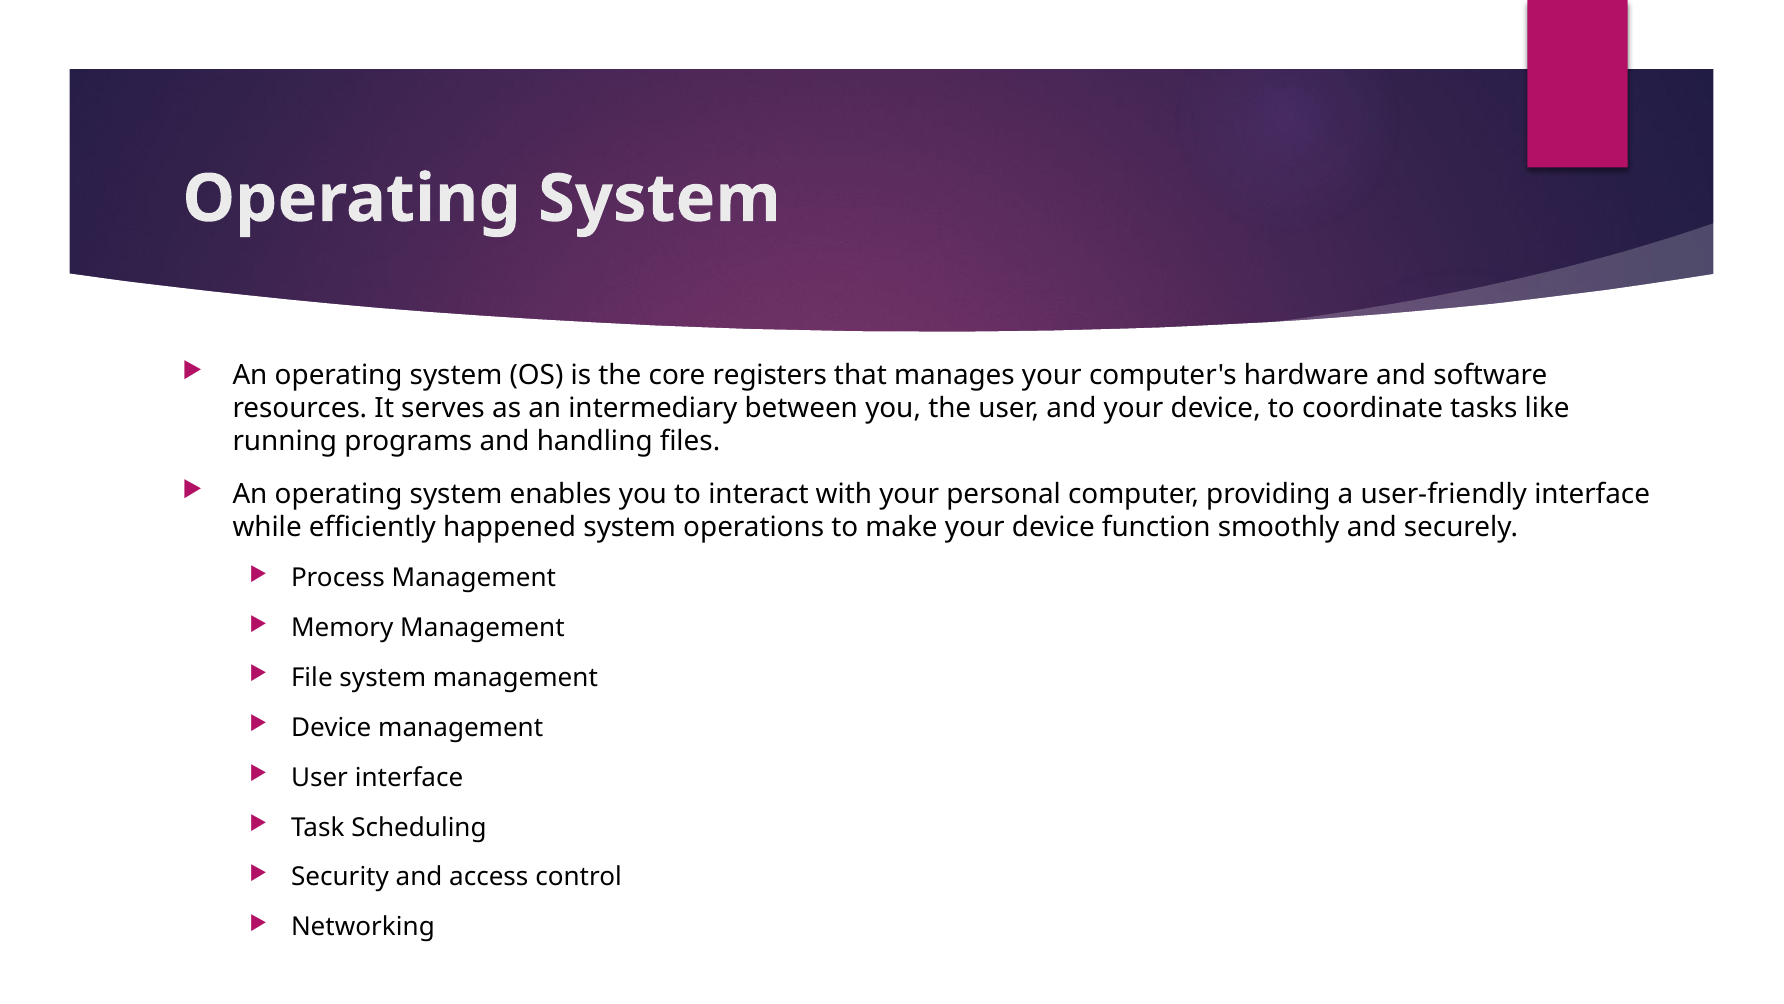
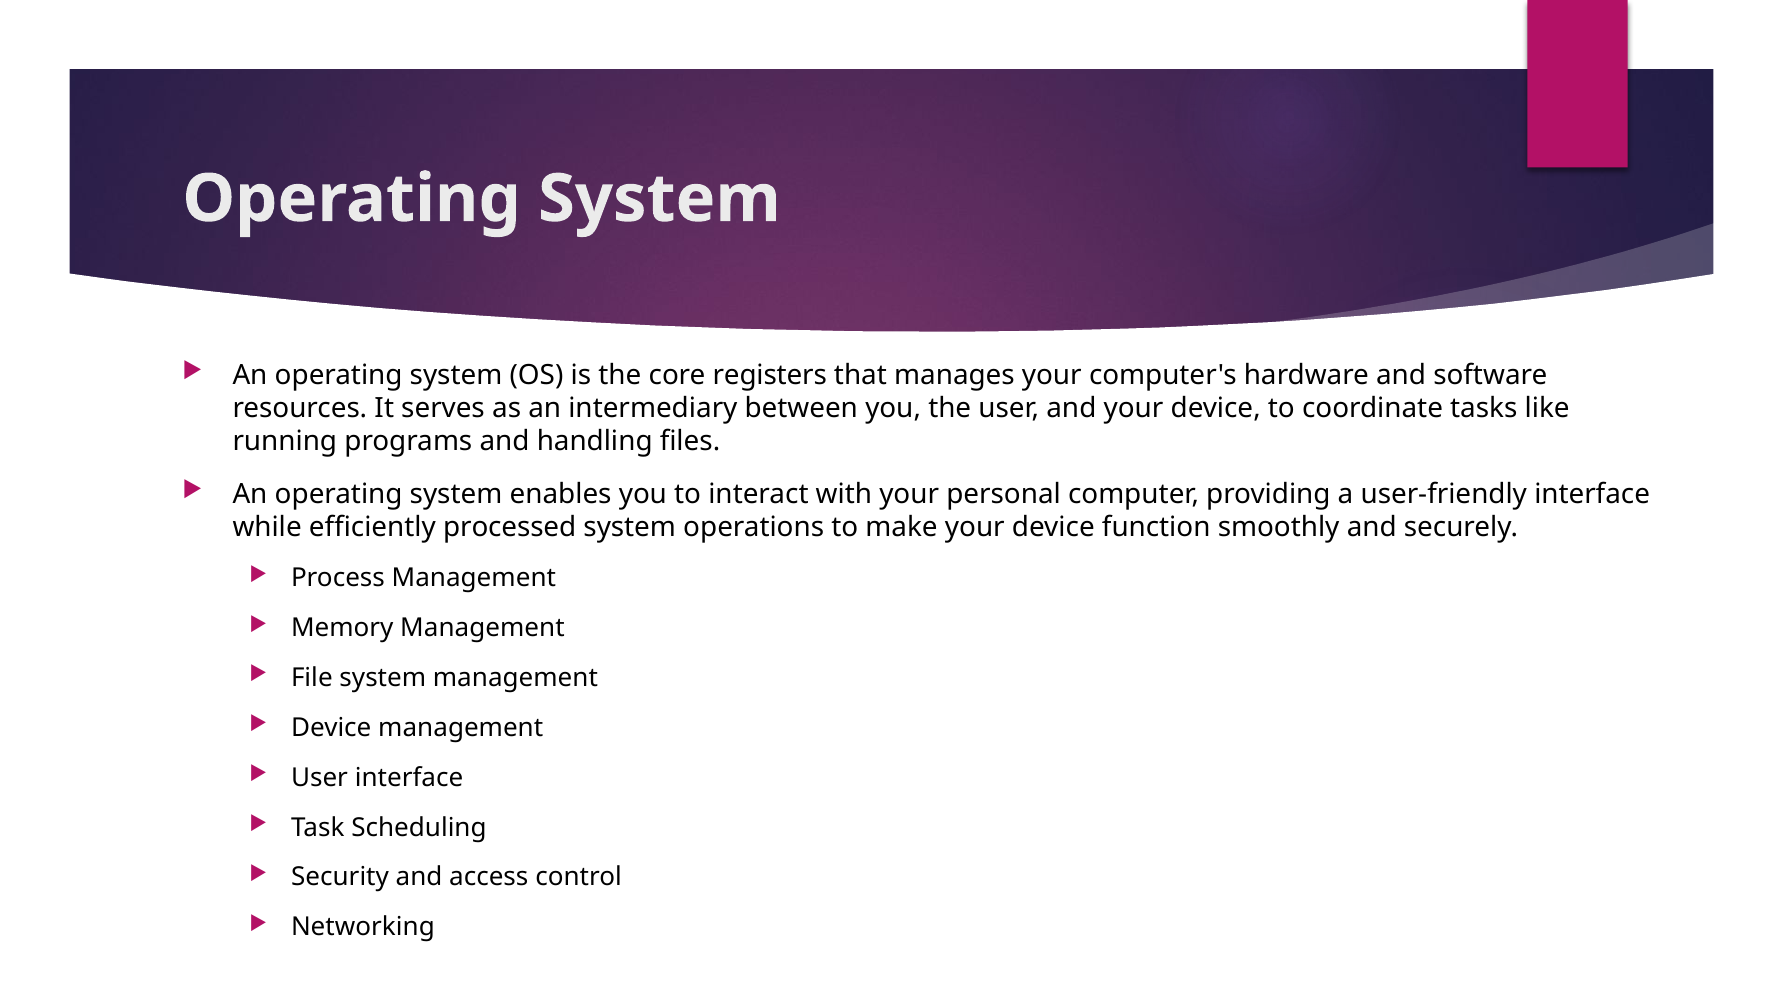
happened: happened -> processed
